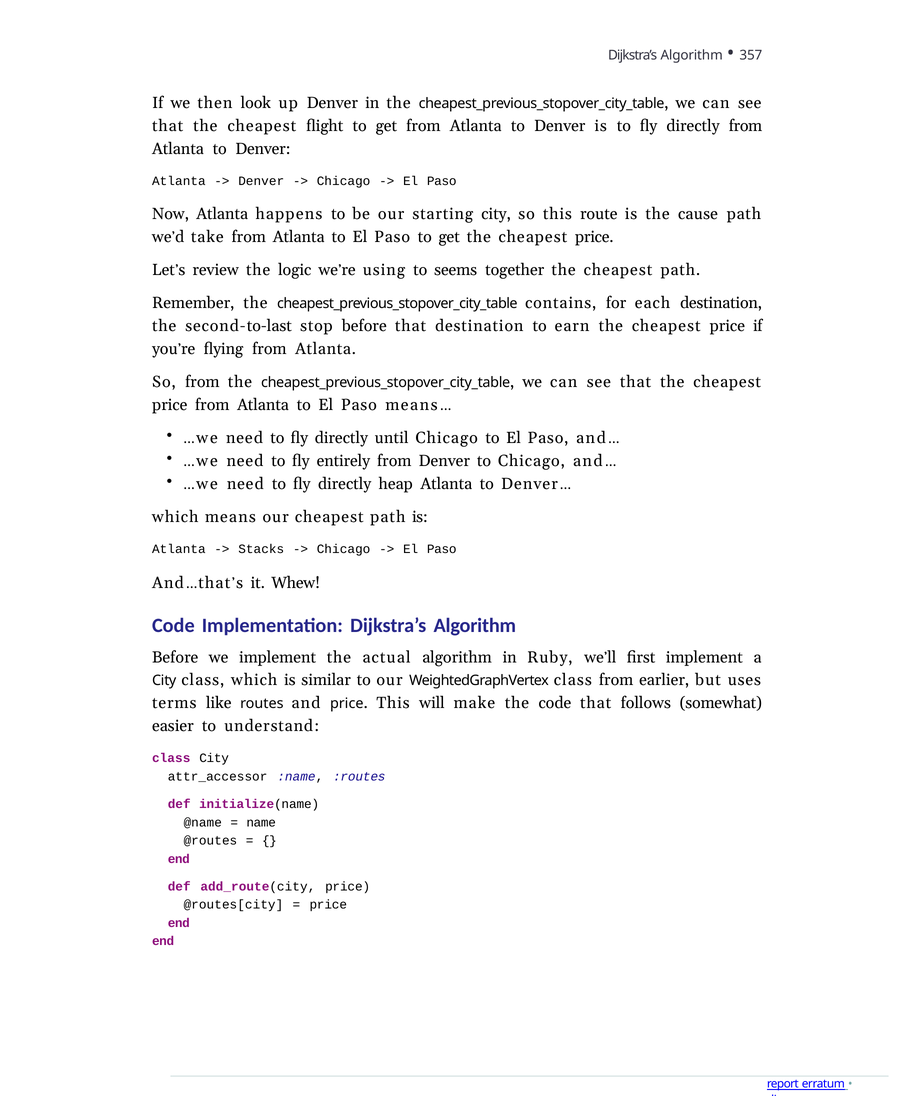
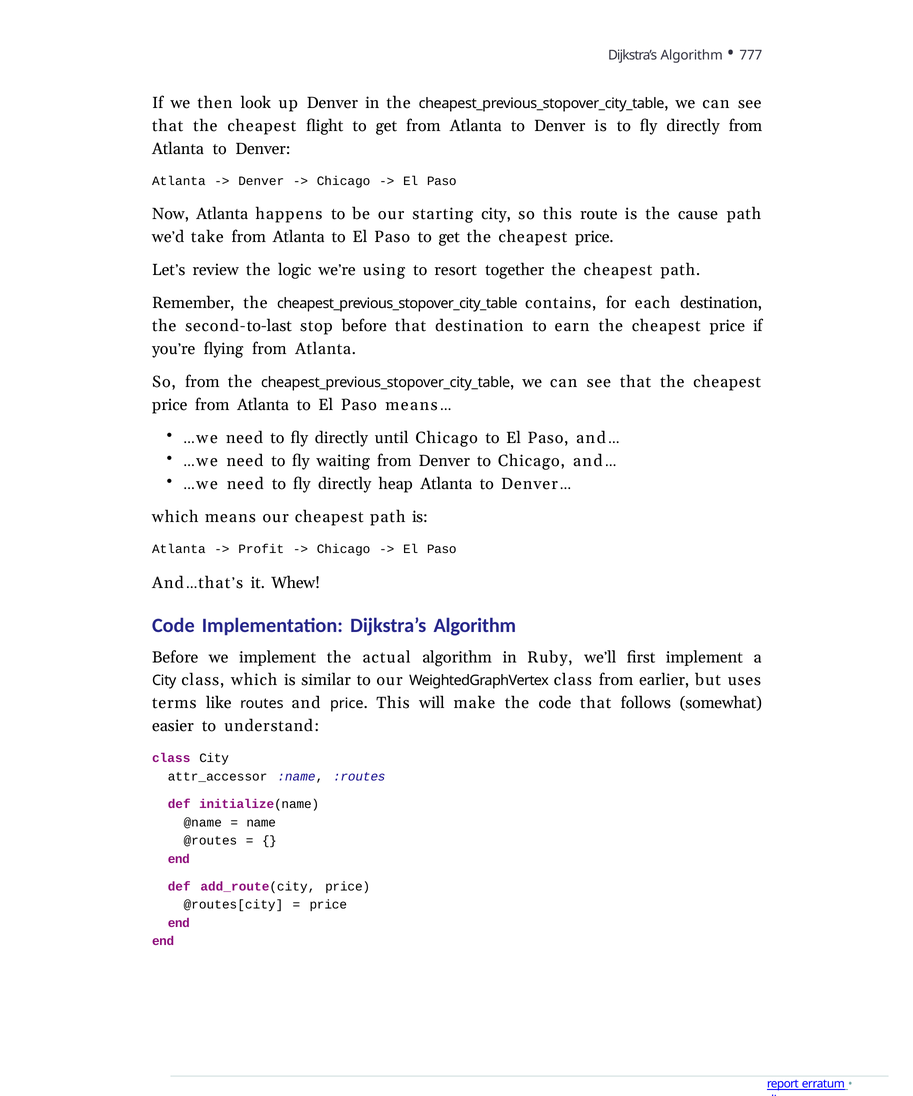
357: 357 -> 777
seems: seems -> resort
entirely: entirely -> waiting
Stacks: Stacks -> Profit
